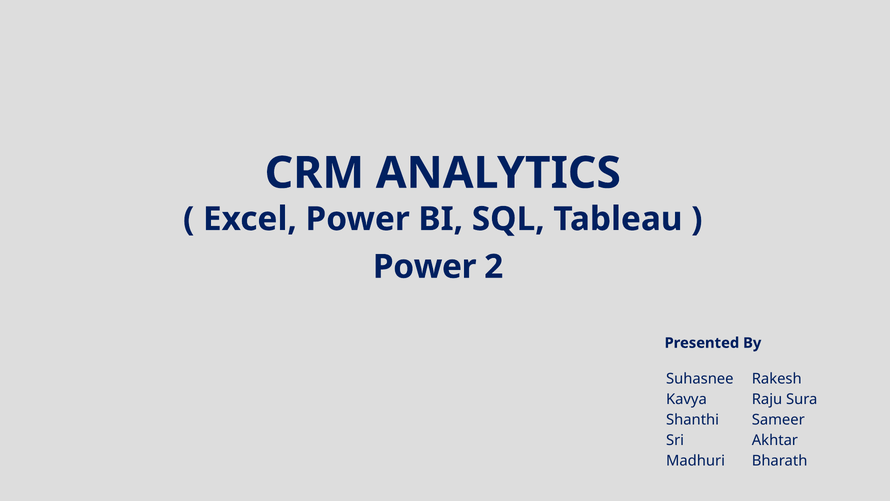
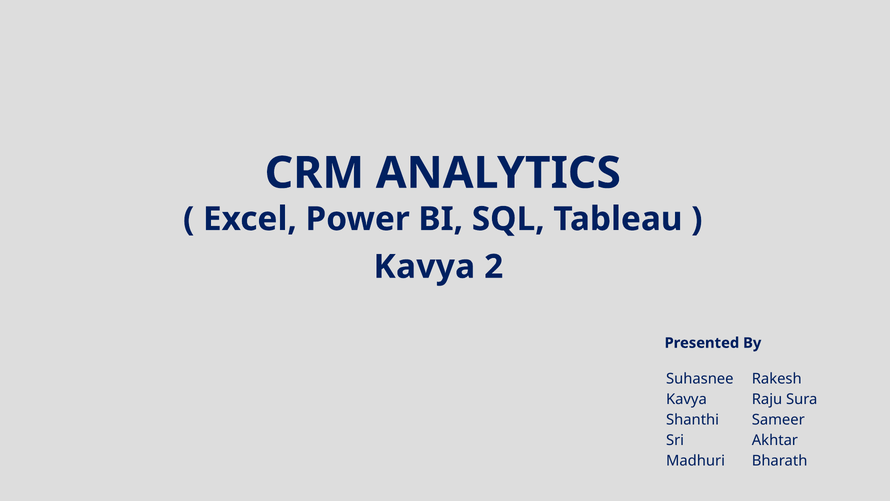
Power at (425, 267): Power -> Kavya
